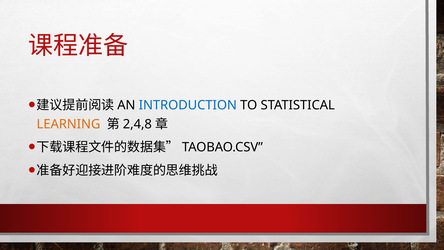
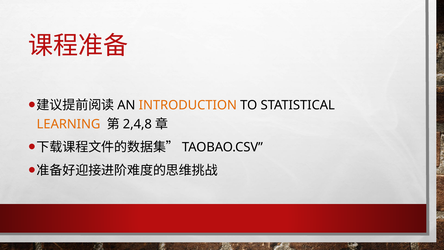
INTRODUCTION colour: blue -> orange
